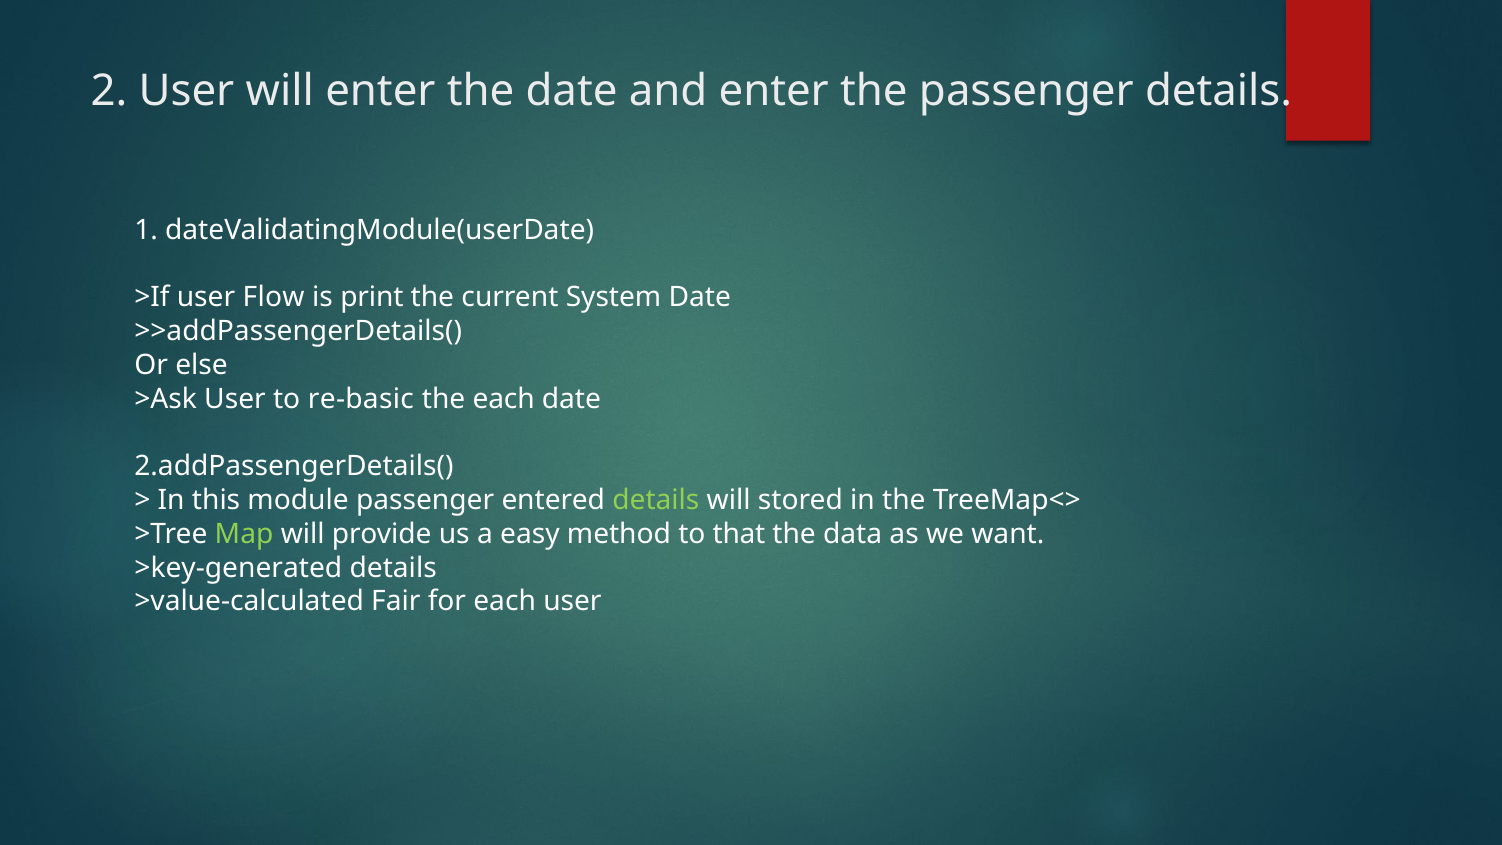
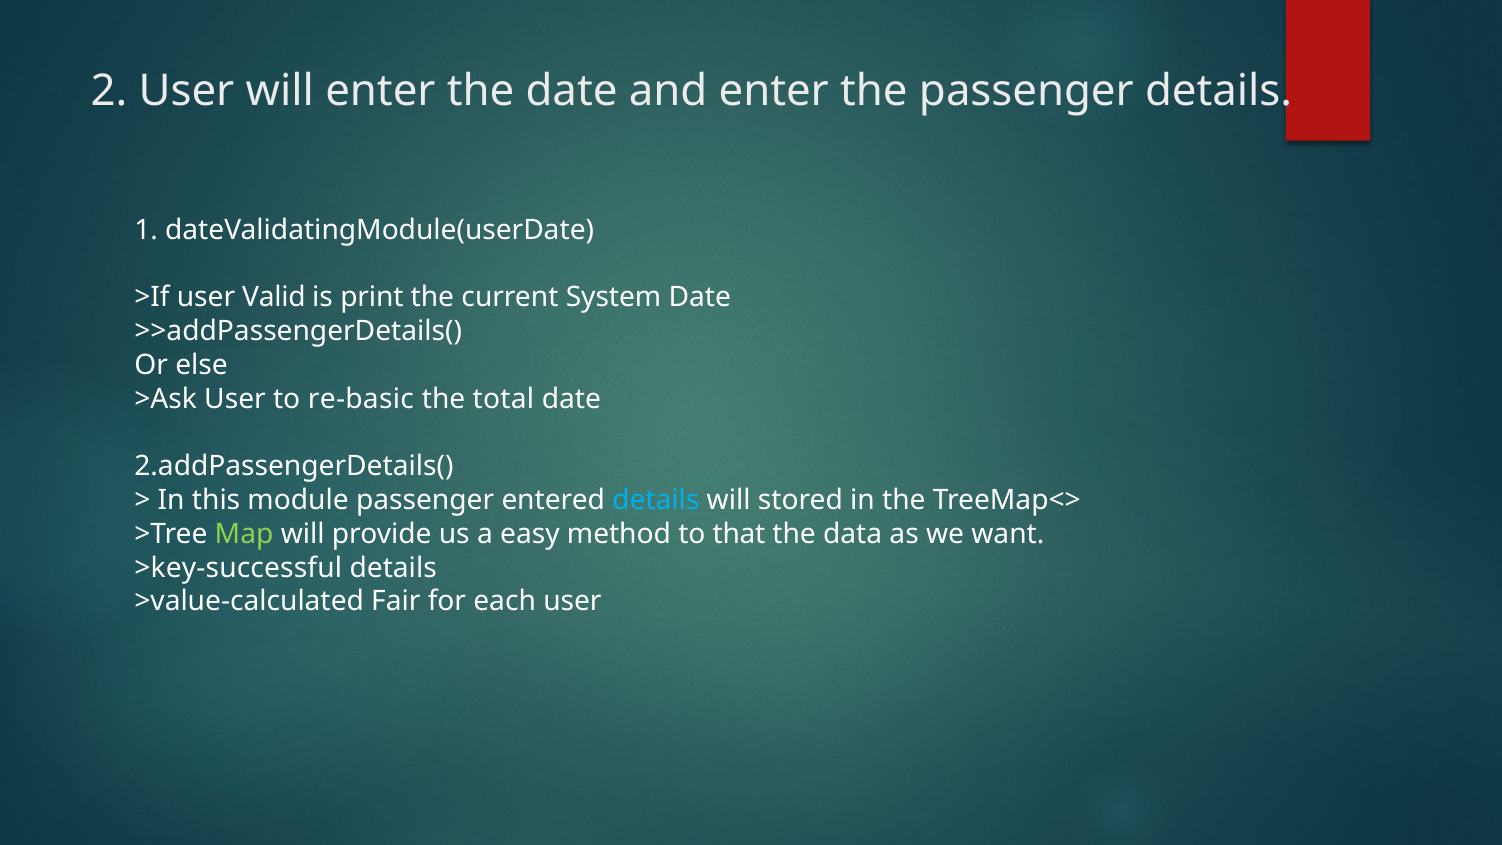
Flow: Flow -> Valid
the each: each -> total
details at (656, 500) colour: light green -> light blue
>key-generated: >key-generated -> >key-successful
